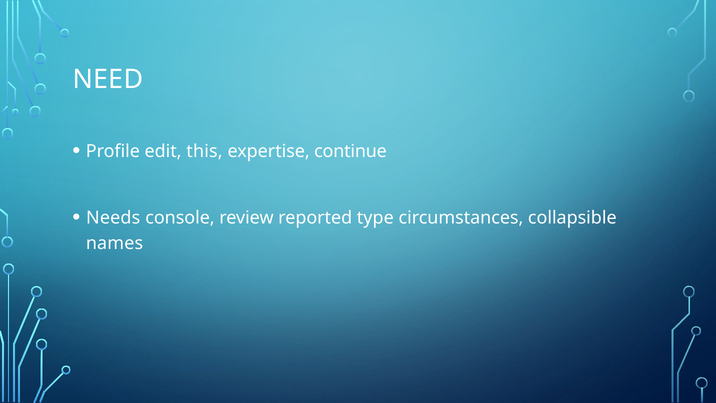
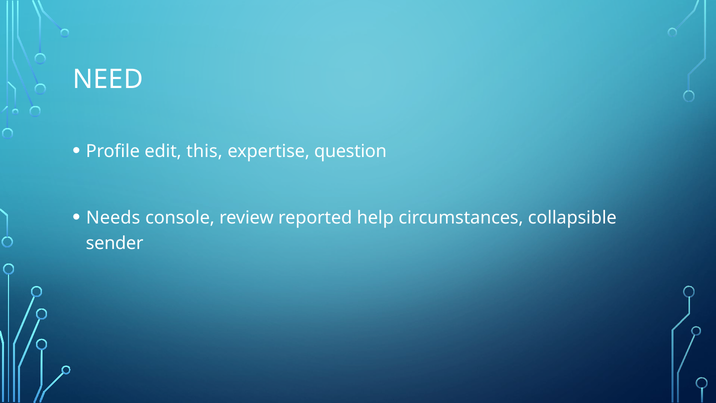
continue: continue -> question
type: type -> help
names: names -> sender
